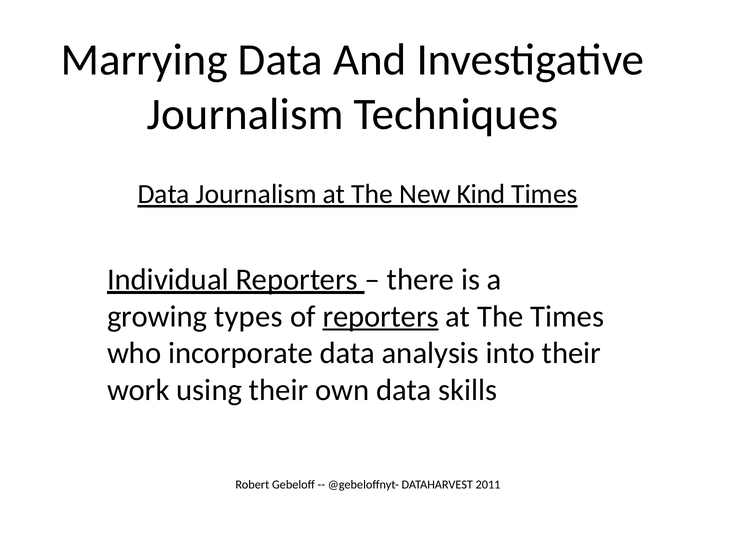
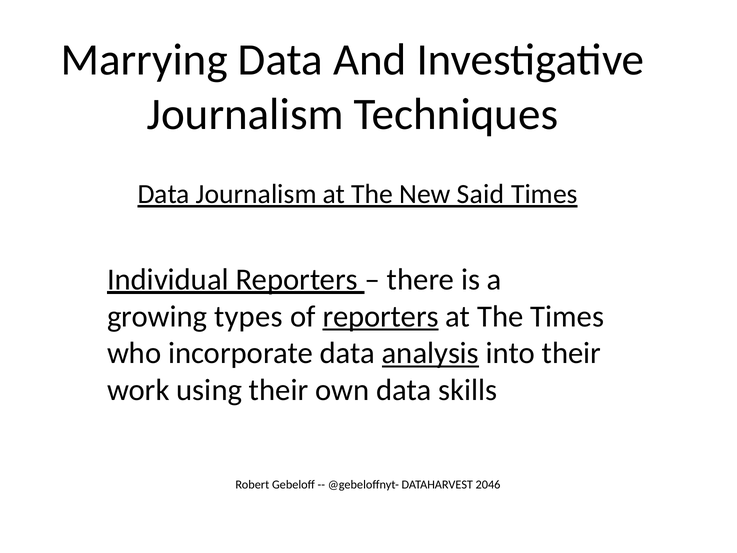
Kind: Kind -> Said
analysis underline: none -> present
2011: 2011 -> 2046
